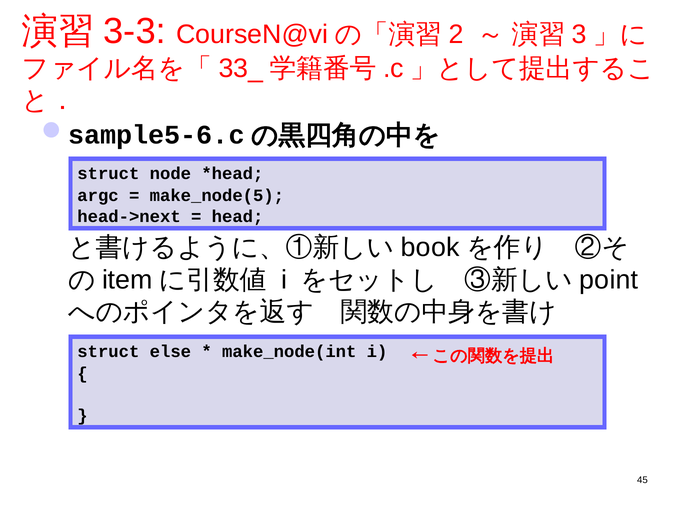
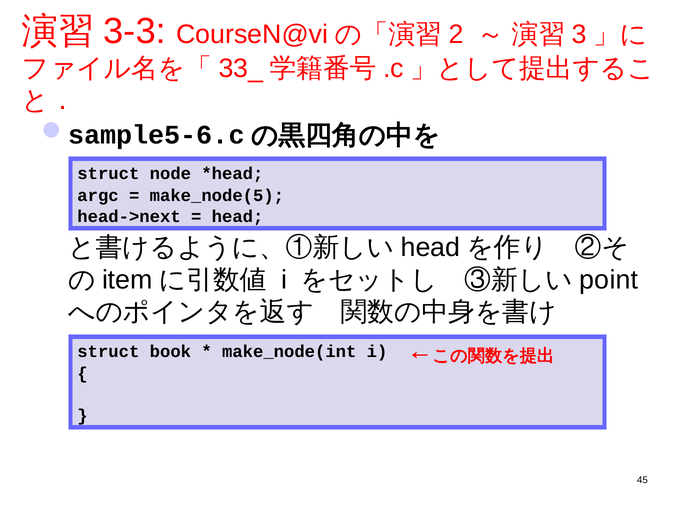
book at (430, 248): book -> head
else: else -> book
